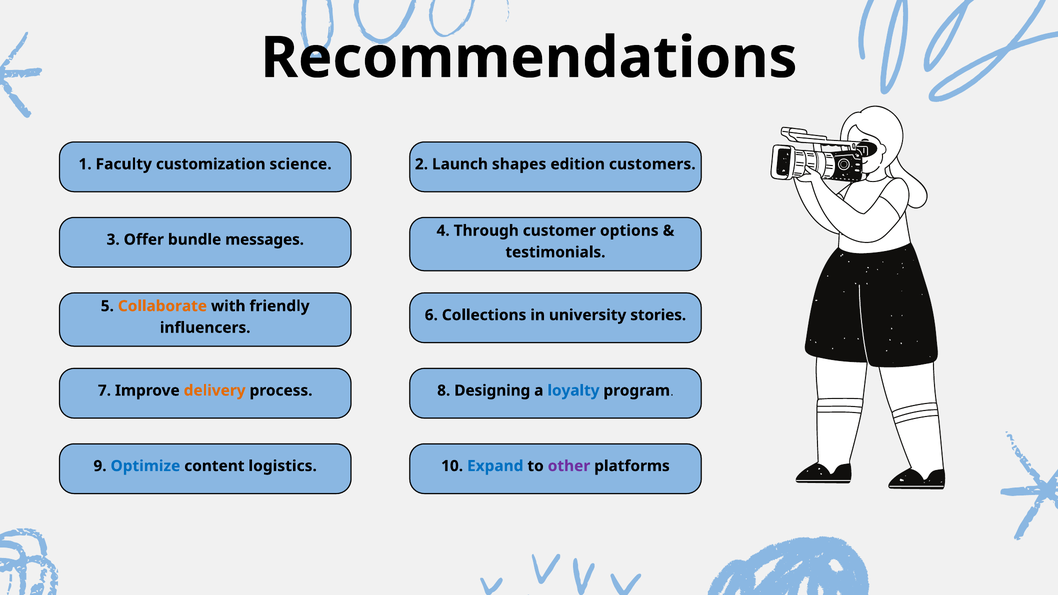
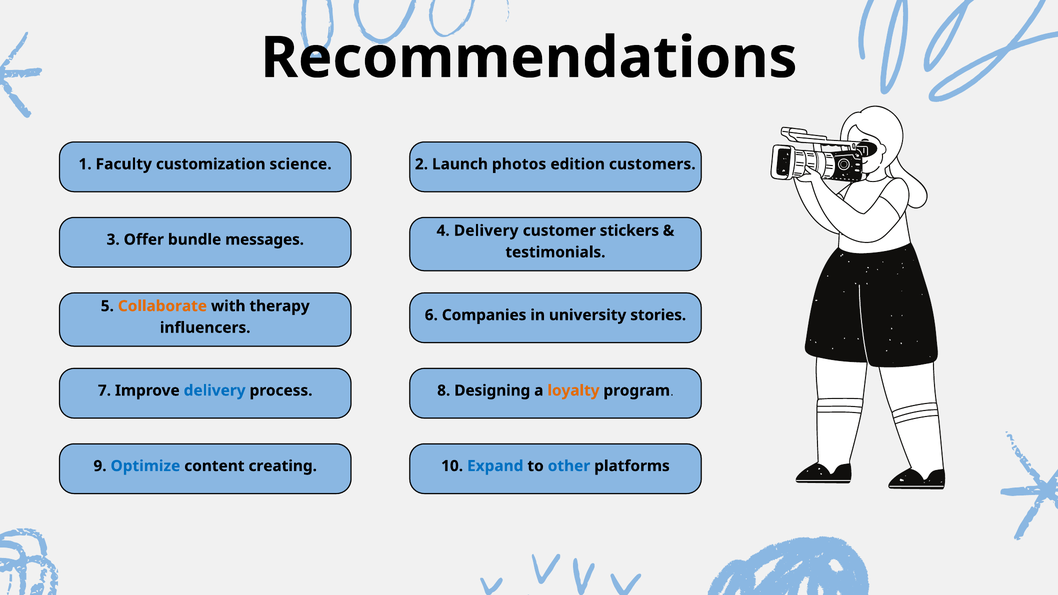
shapes: shapes -> photos
4 Through: Through -> Delivery
options: options -> stickers
friendly: friendly -> therapy
Collections: Collections -> Companies
delivery at (215, 391) colour: orange -> blue
loyalty colour: blue -> orange
logistics: logistics -> creating
other colour: purple -> blue
